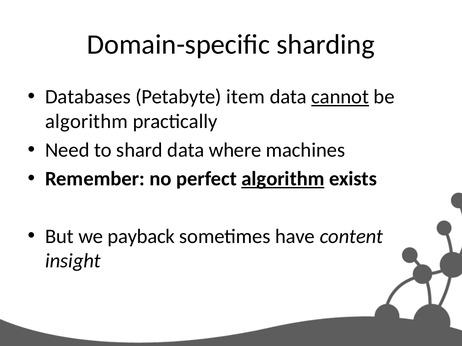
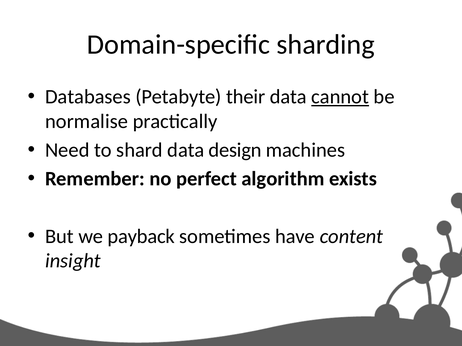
item: item -> their
algorithm at (86, 122): algorithm -> normalise
where: where -> design
algorithm at (283, 179) underline: present -> none
